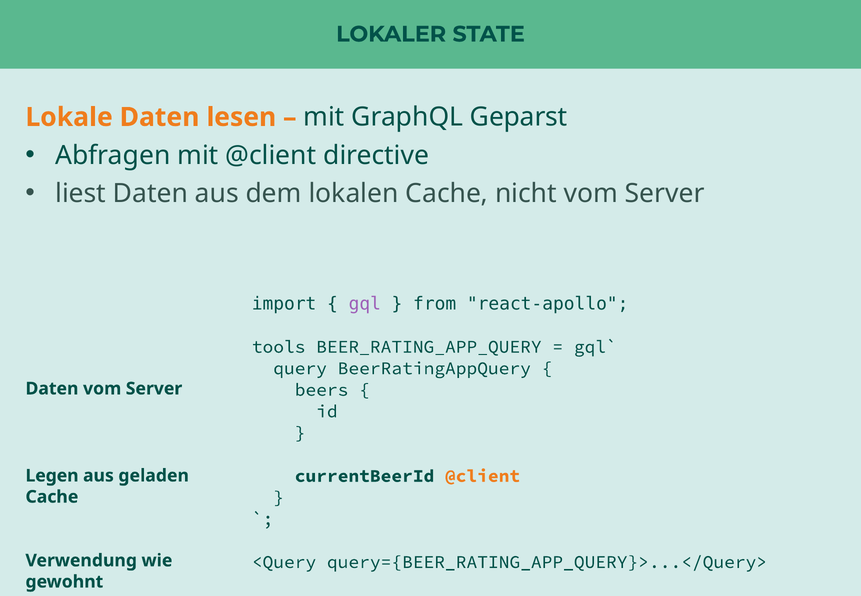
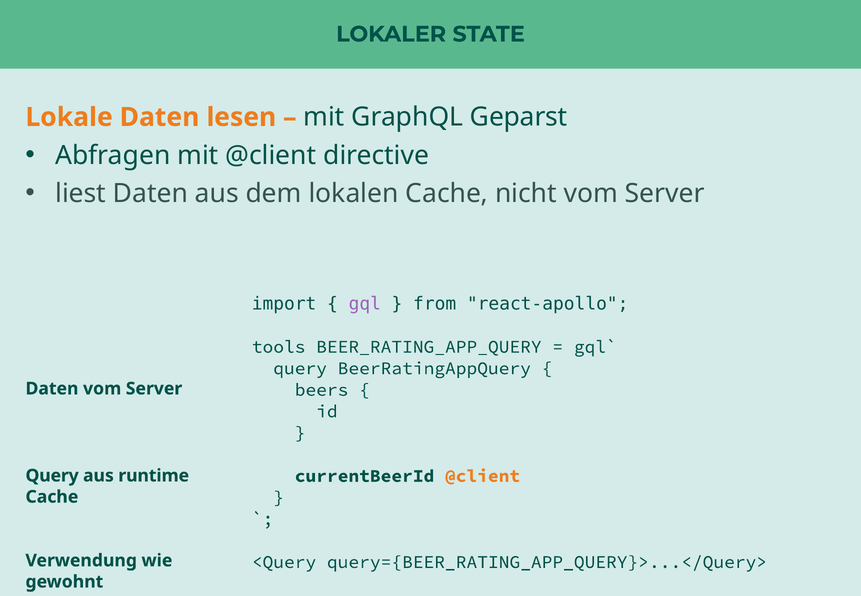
Legen at (52, 476): Legen -> Query
geladen: geladen -> runtime
